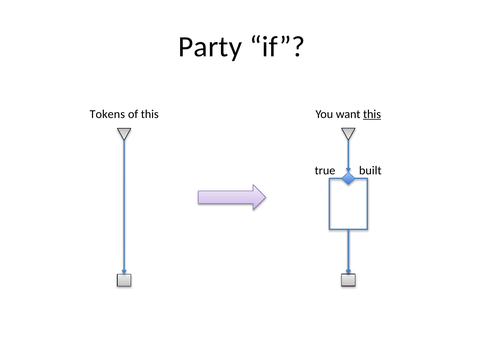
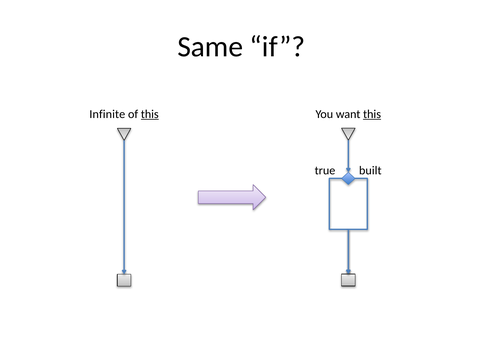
Party: Party -> Same
Tokens: Tokens -> Infinite
this at (150, 114) underline: none -> present
